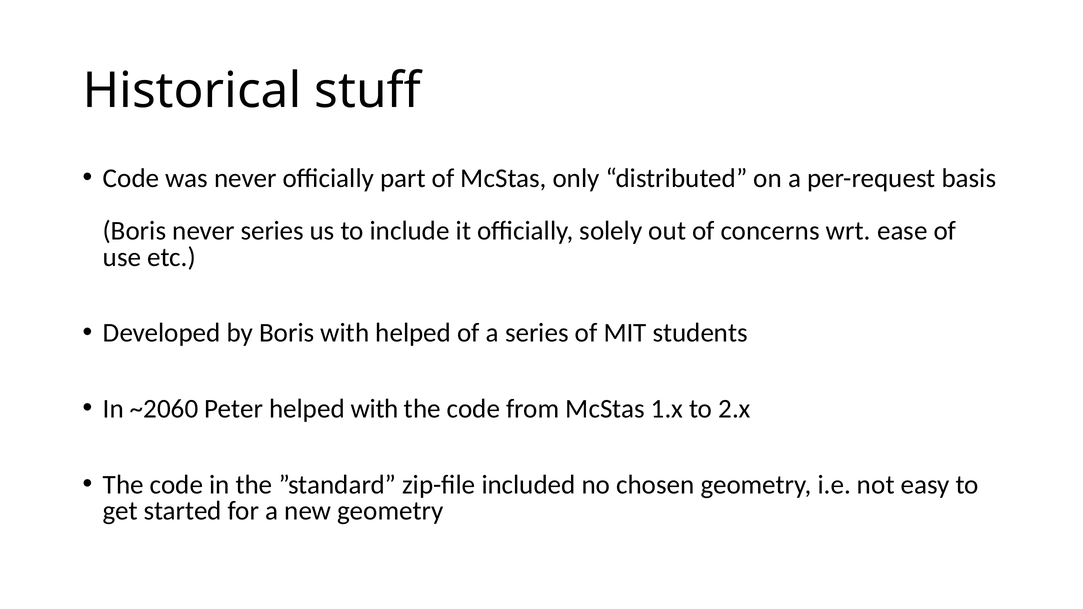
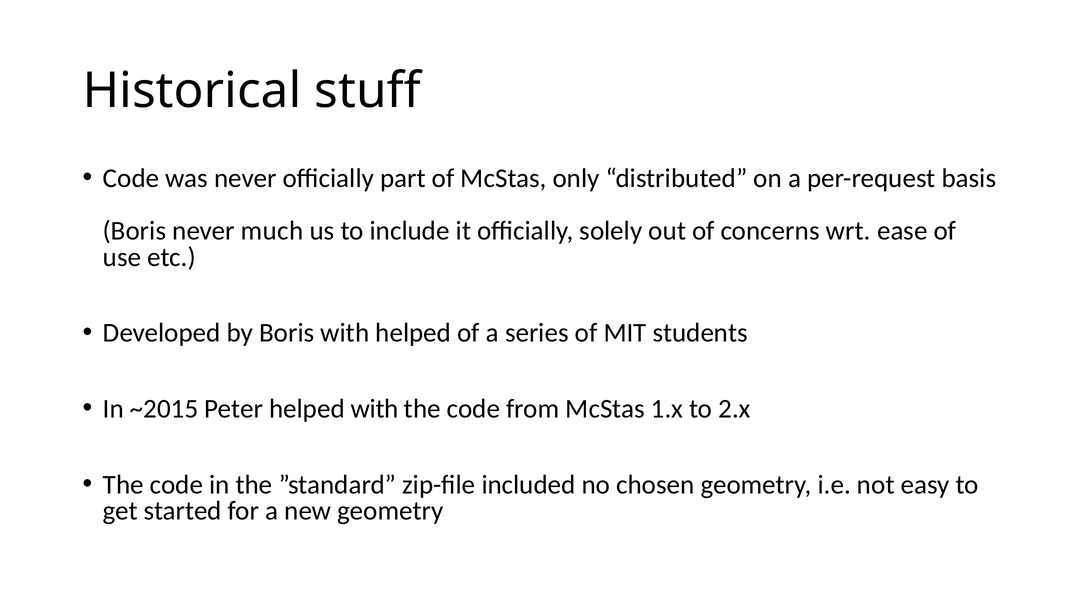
never series: series -> much
~2060: ~2060 -> ~2015
